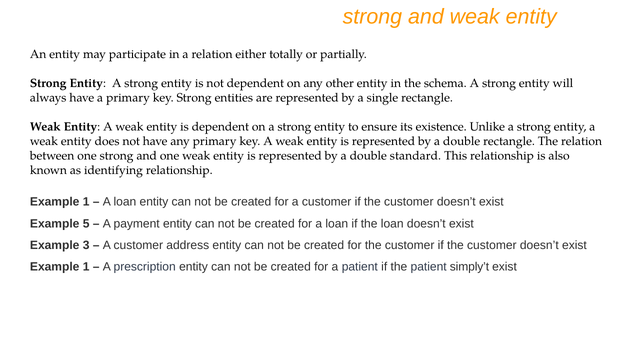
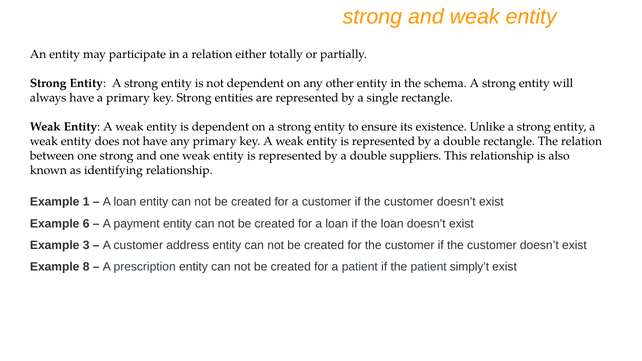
standard: standard -> suppliers
5: 5 -> 6
1 at (86, 267): 1 -> 8
